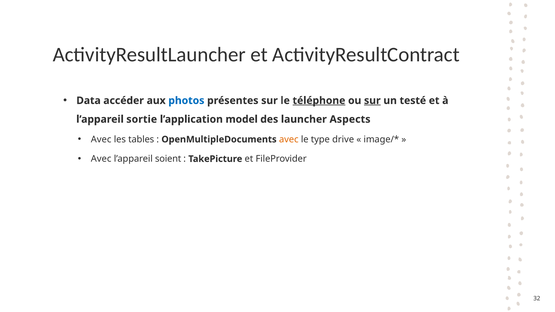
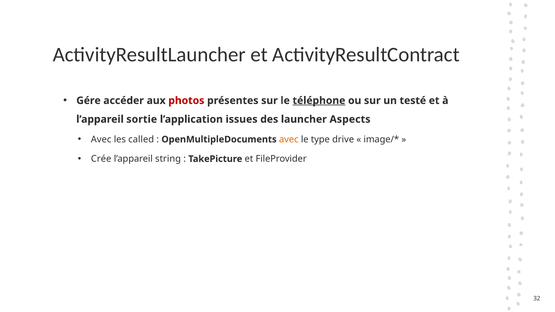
Data: Data -> Gére
photos colour: blue -> red
sur at (372, 101) underline: present -> none
model: model -> issues
tables: tables -> called
Avec at (101, 159): Avec -> Crée
soient: soient -> string
